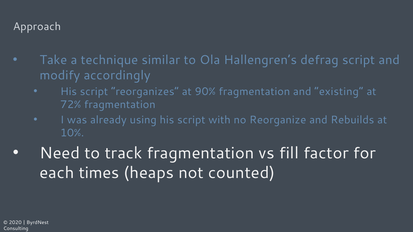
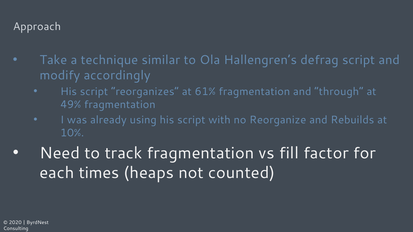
90%: 90% -> 61%
existing: existing -> through
72%: 72% -> 49%
